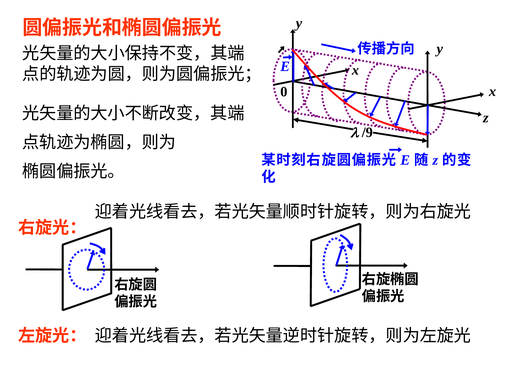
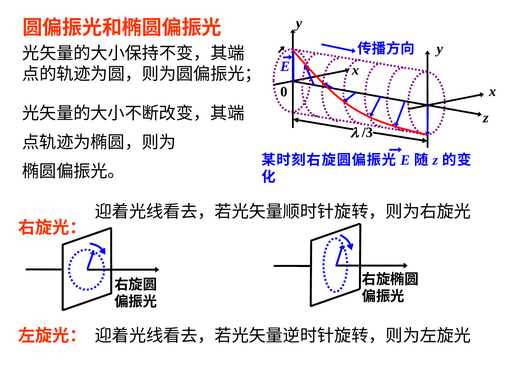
/9: /9 -> /3
